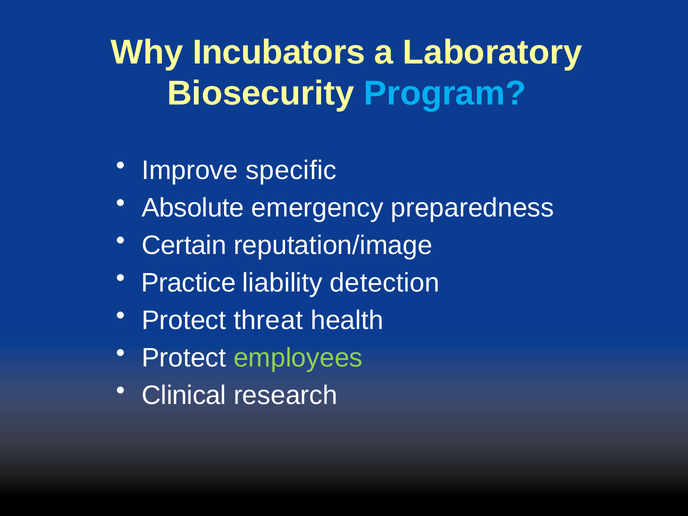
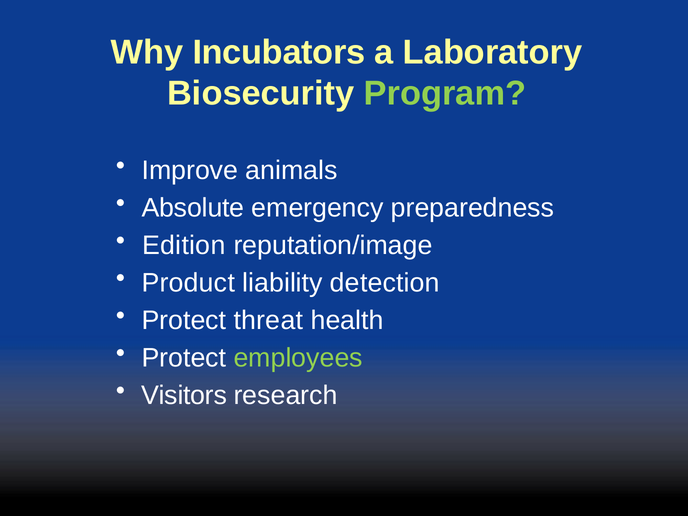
Program colour: light blue -> light green
specific: specific -> animals
Certain: Certain -> Edition
Practice: Practice -> Product
Clinical: Clinical -> Visitors
